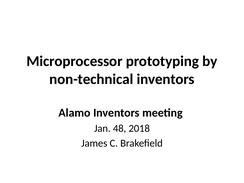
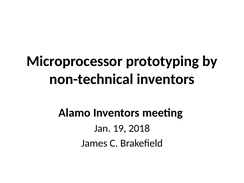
48: 48 -> 19
